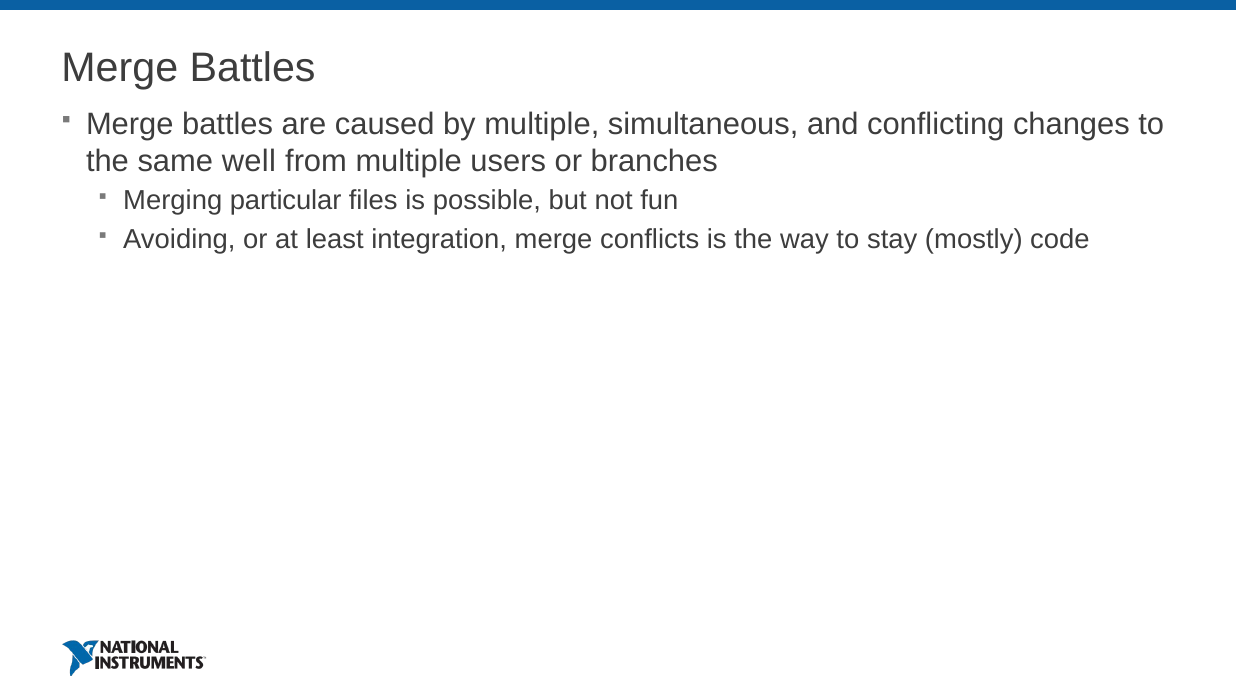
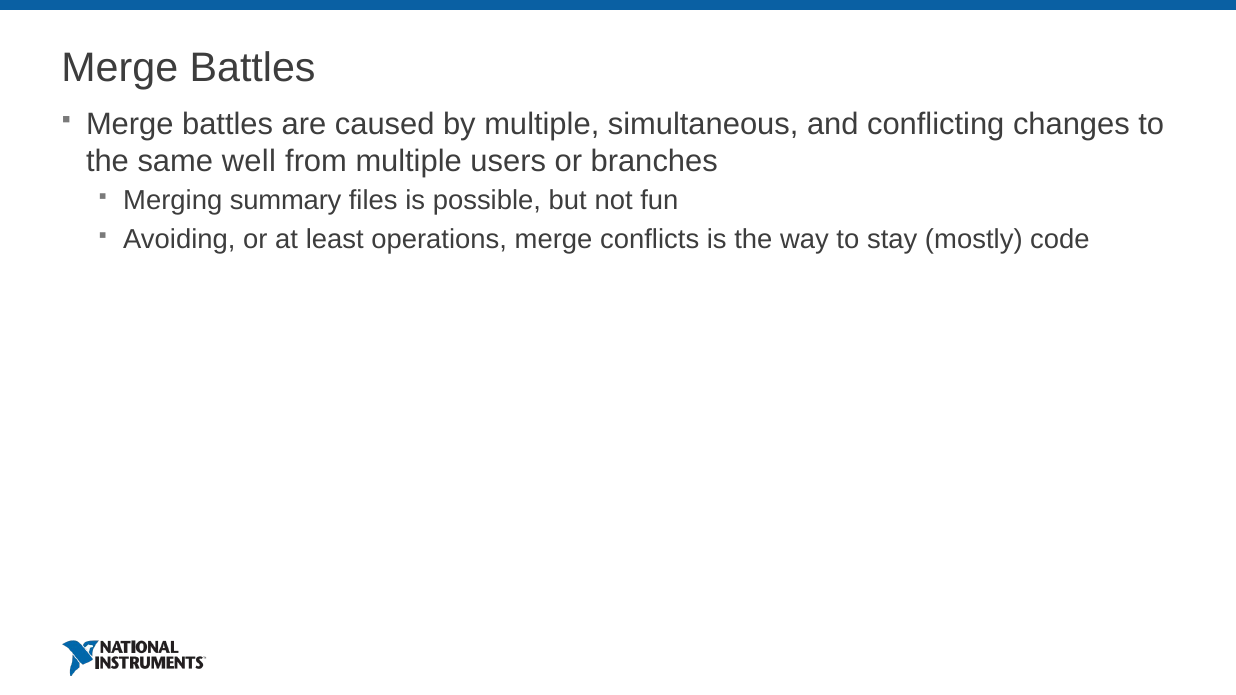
particular: particular -> summary
integration: integration -> operations
